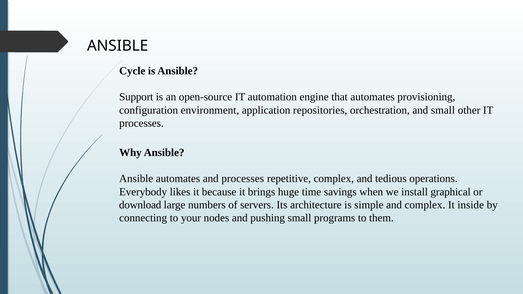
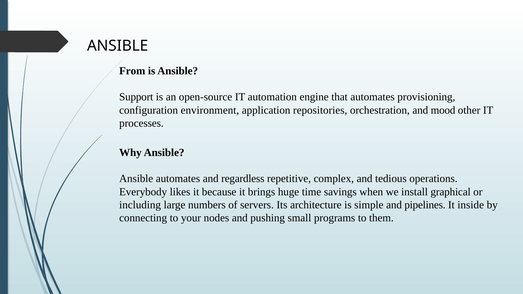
Cycle: Cycle -> From
and small: small -> mood
and processes: processes -> regardless
download: download -> including
and complex: complex -> pipelines
